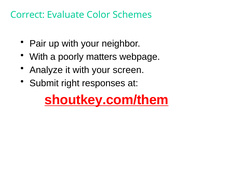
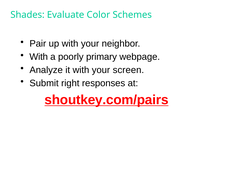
Correct: Correct -> Shades
matters: matters -> primary
shoutkey.com/them: shoutkey.com/them -> shoutkey.com/pairs
